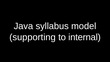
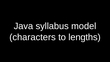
supporting: supporting -> characters
internal: internal -> lengths
